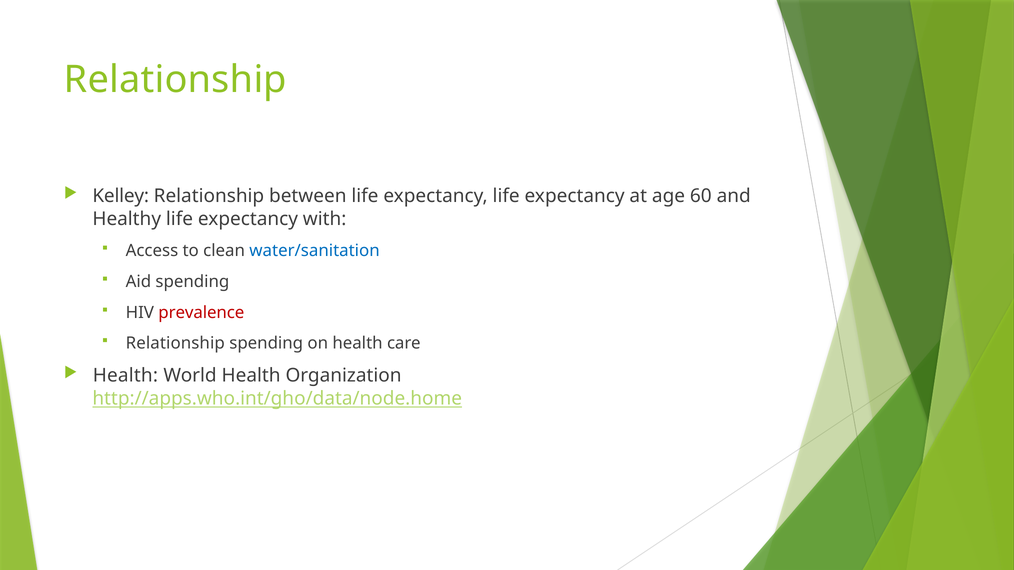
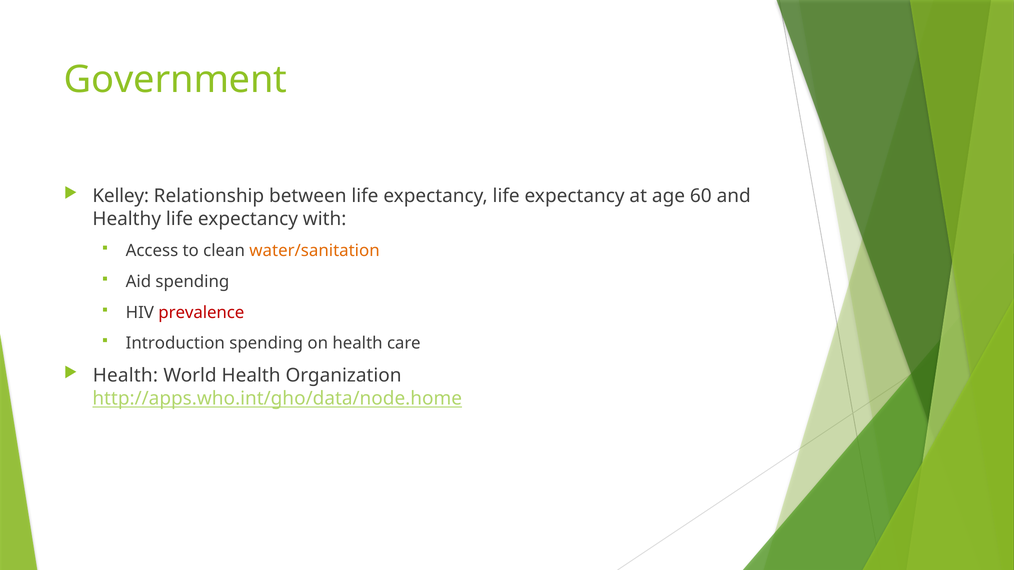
Relationship at (175, 80): Relationship -> Government
water/sanitation colour: blue -> orange
Relationship at (175, 344): Relationship -> Introduction
